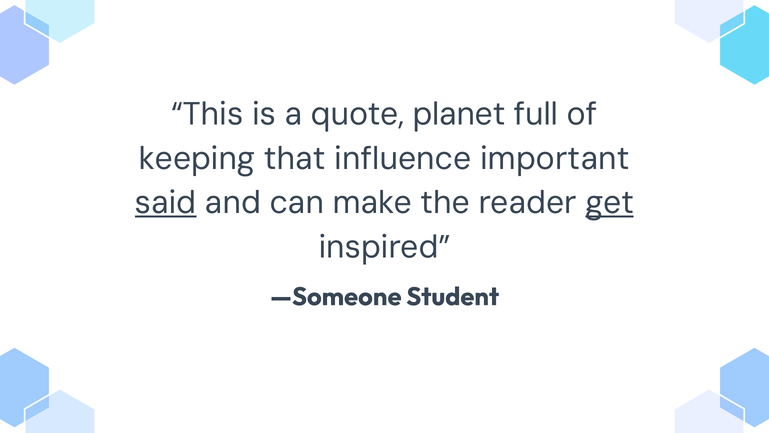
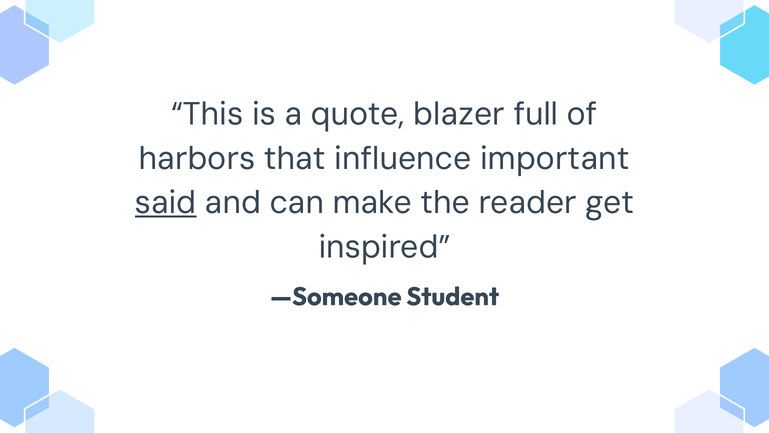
planet: planet -> blazer
keeping: keeping -> harbors
get underline: present -> none
